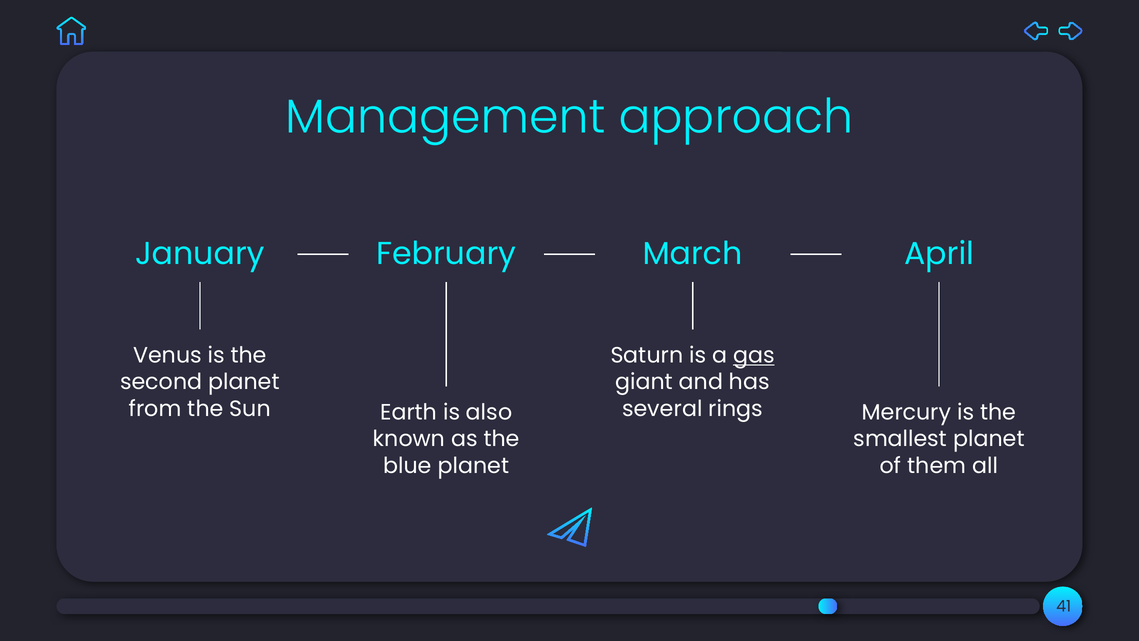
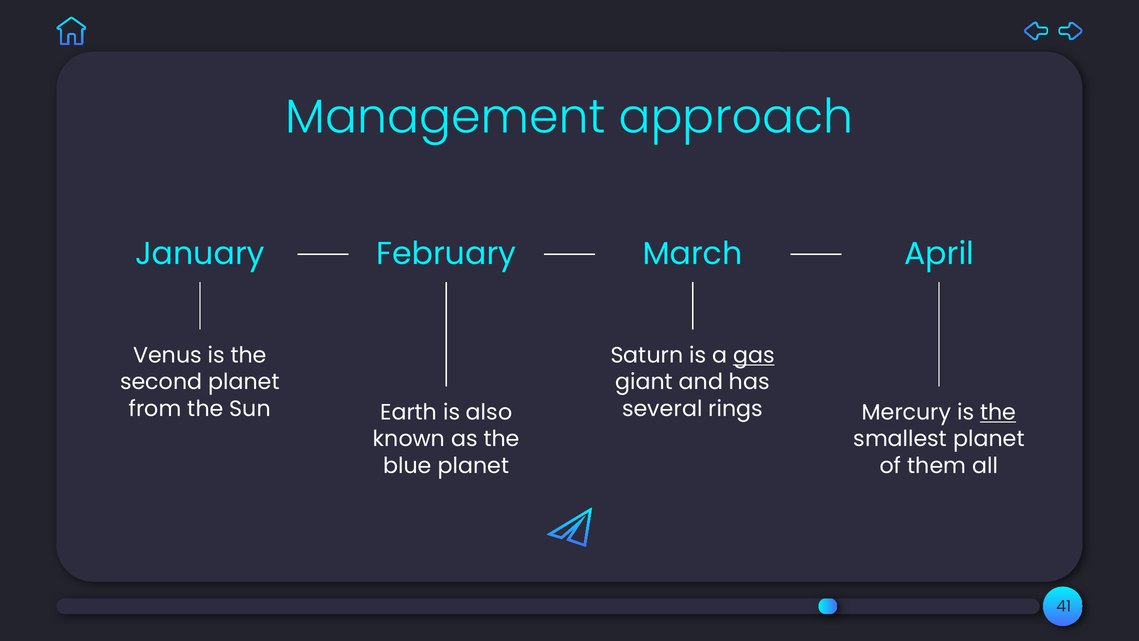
the at (998, 412) underline: none -> present
